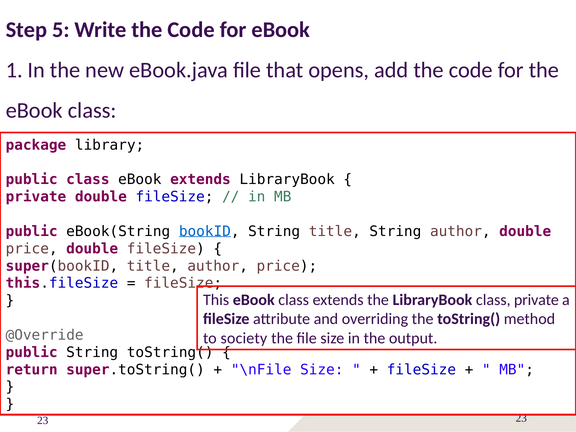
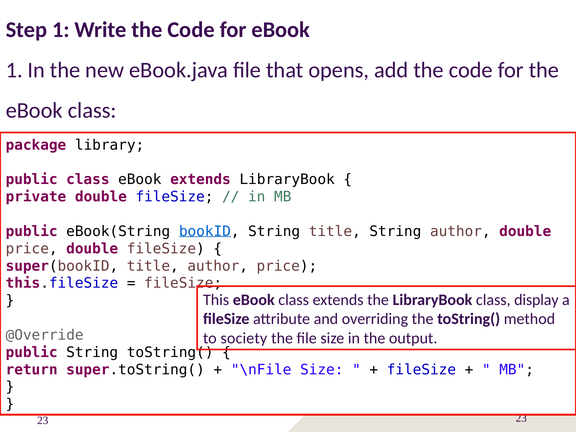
Step 5: 5 -> 1
class private: private -> display
